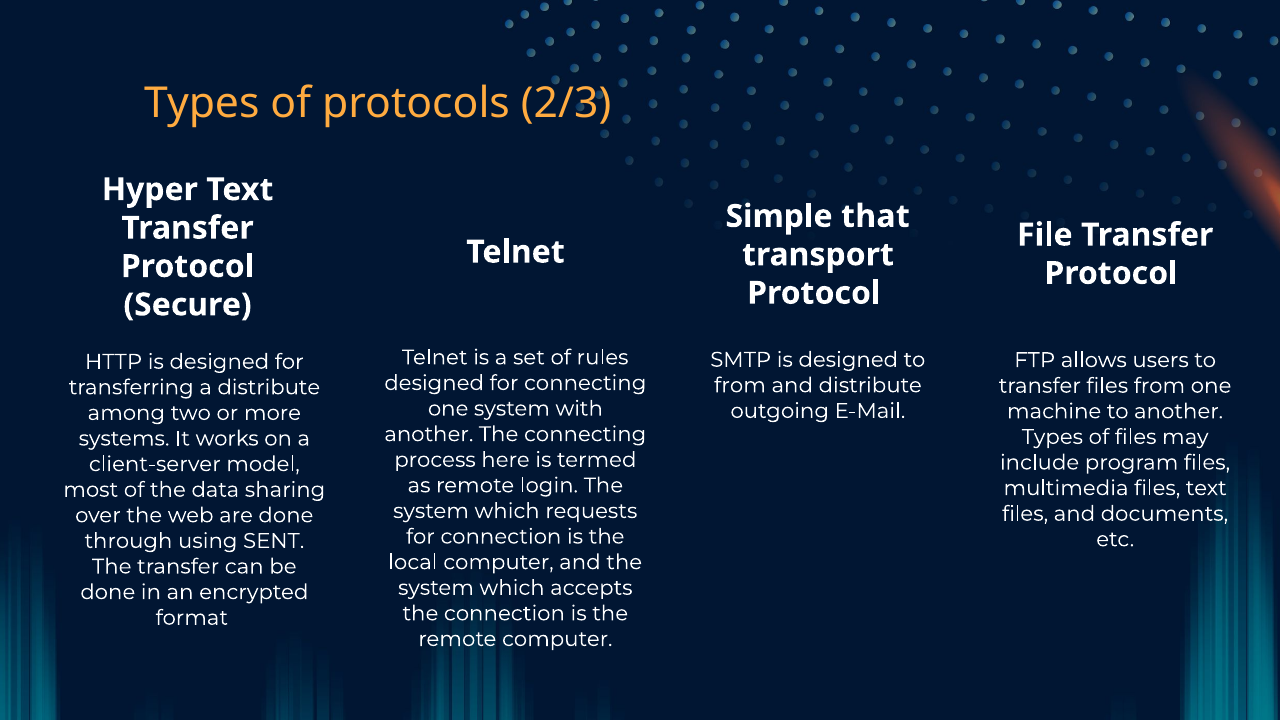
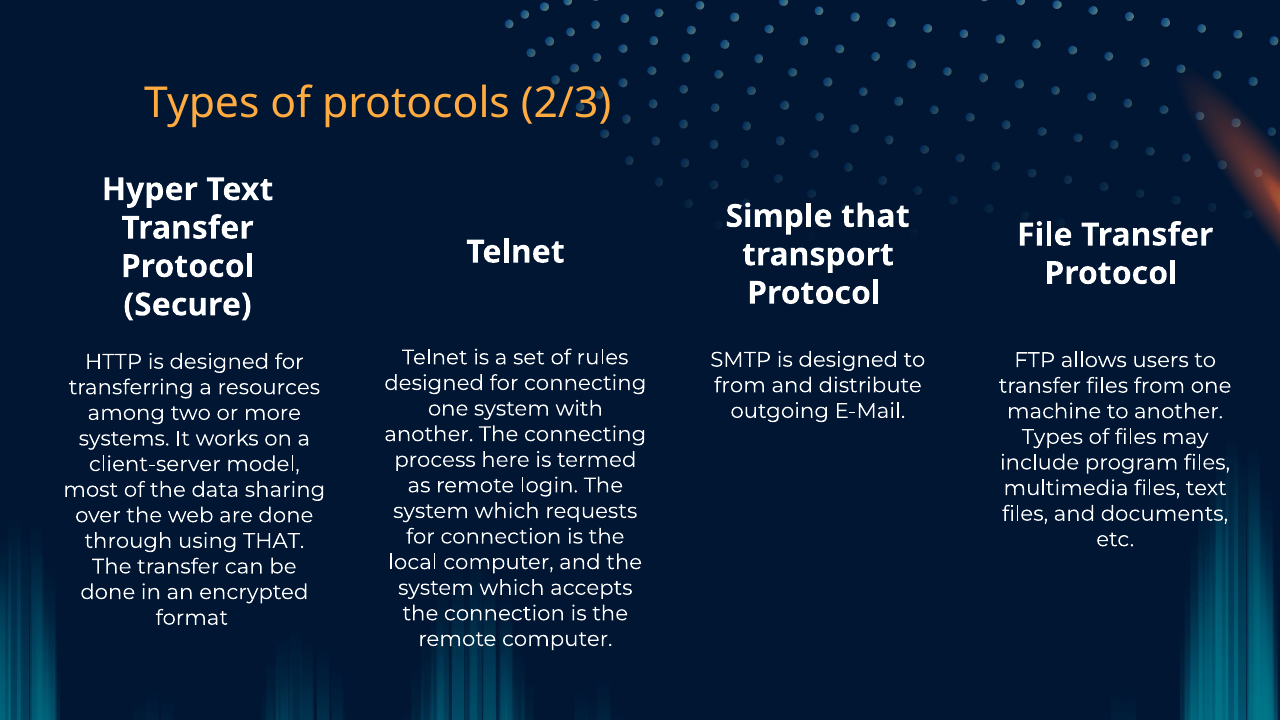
a distribute: distribute -> resources
using SENT: SENT -> THAT
